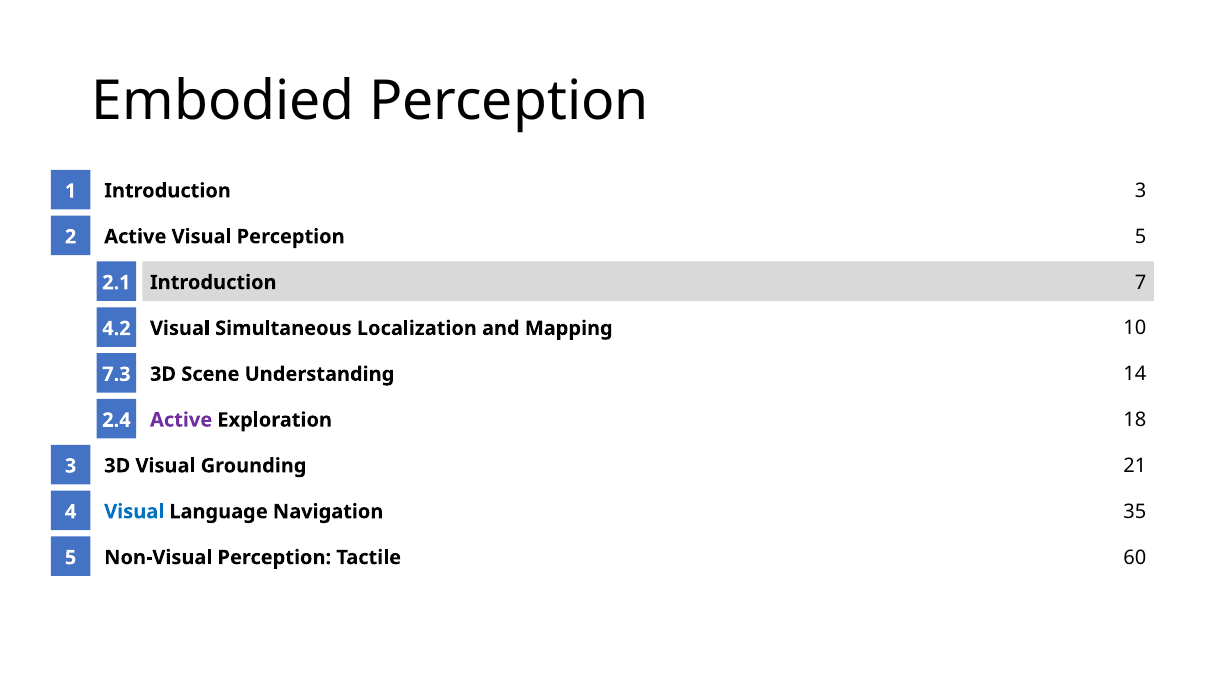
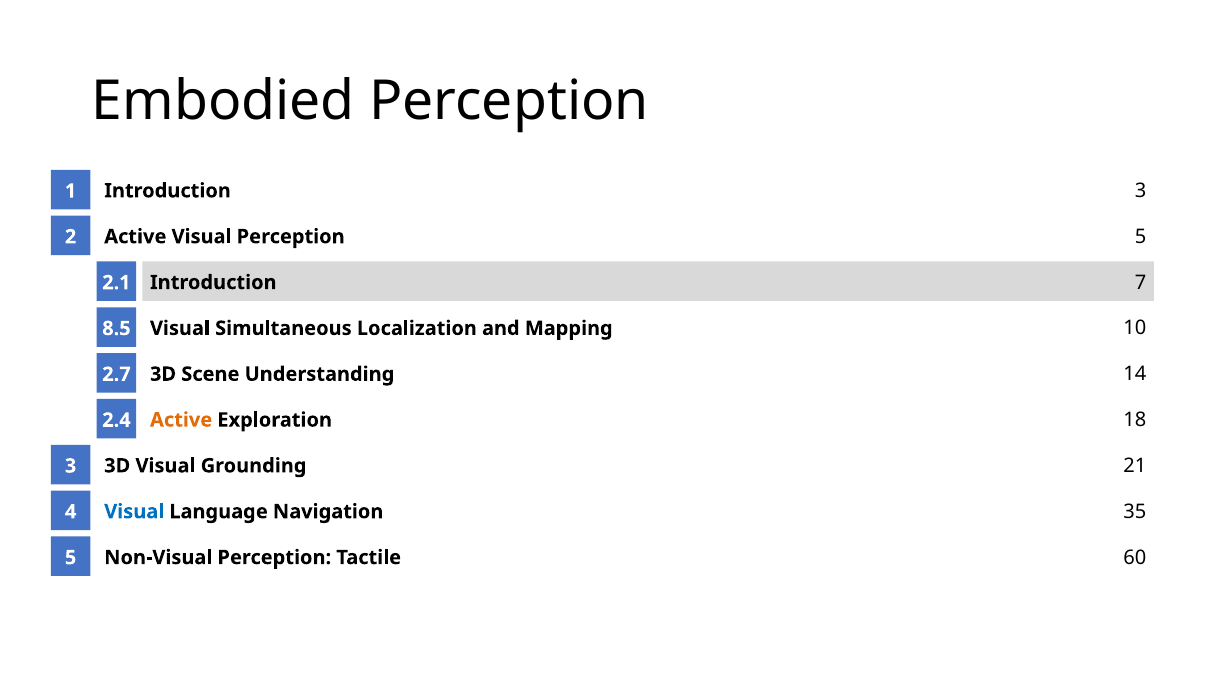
4.2: 4.2 -> 8.5
7.3: 7.3 -> 2.7
Active at (181, 420) colour: purple -> orange
